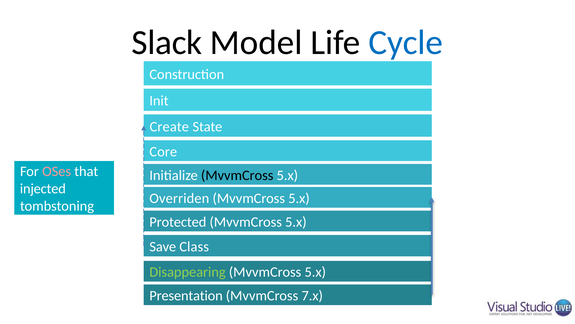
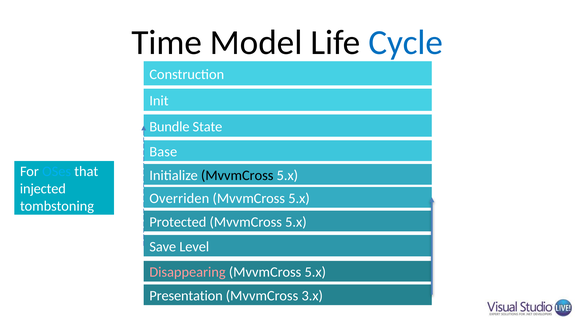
Slack: Slack -> Time
Create: Create -> Bundle
Core: Core -> Base
OSes colour: pink -> light blue
Class: Class -> Level
Disappearing colour: light green -> pink
7.x: 7.x -> 3.x
